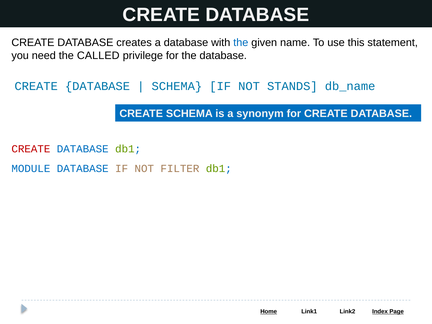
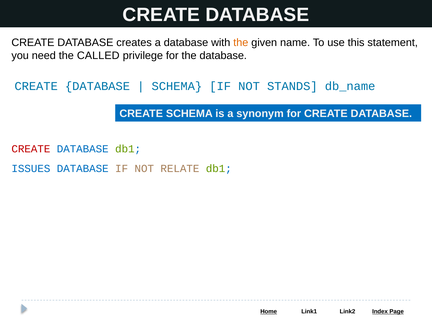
the at (241, 43) colour: blue -> orange
MODULE: MODULE -> ISSUES
FILTER: FILTER -> RELATE
